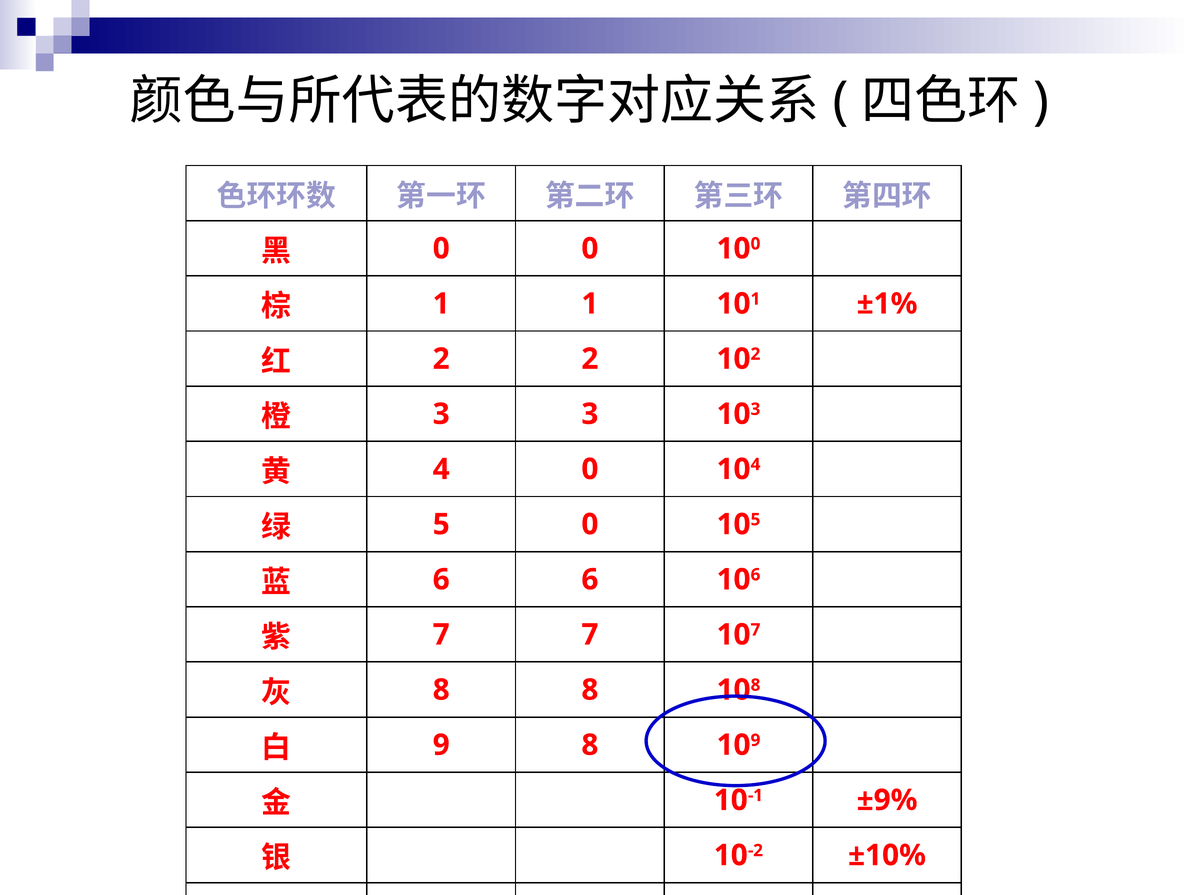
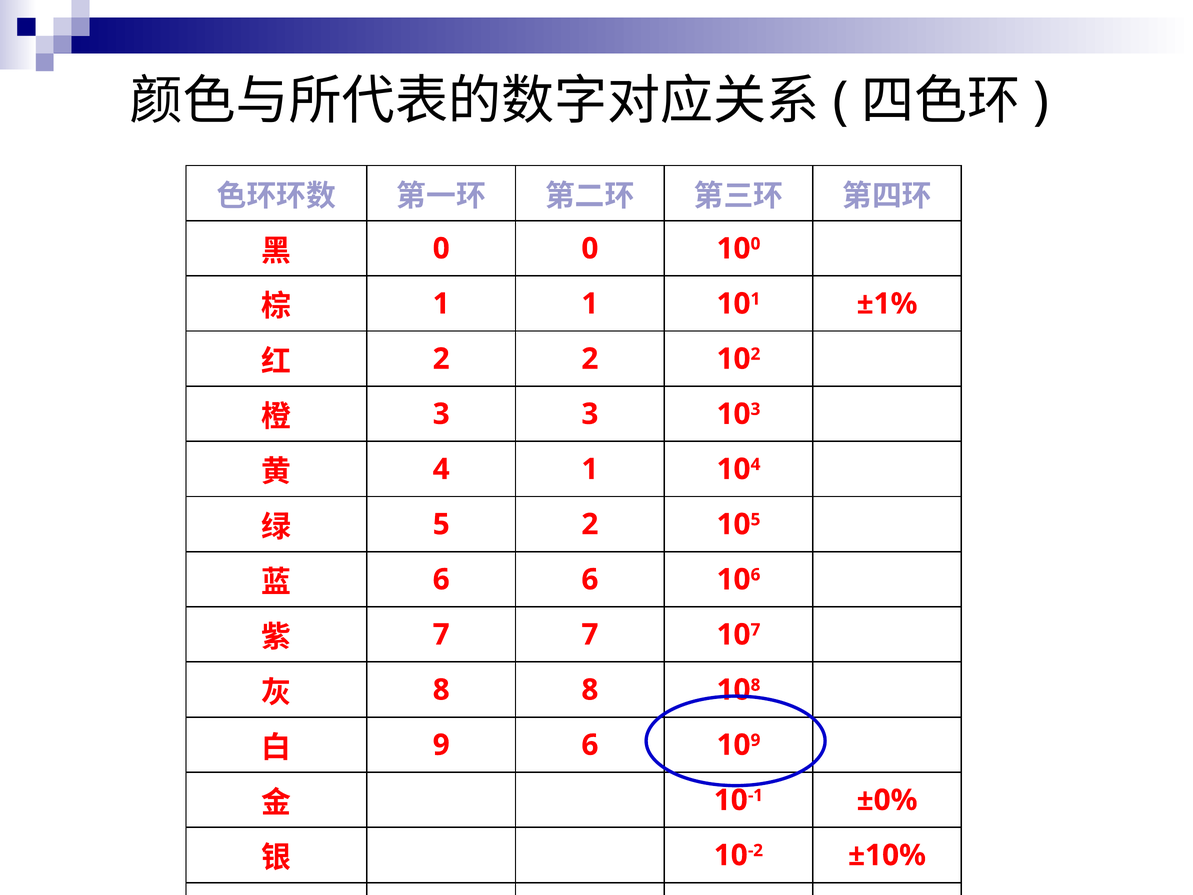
4 0: 0 -> 1
5 0: 0 -> 2
9 8: 8 -> 6
±9%: ±9% -> ±0%
